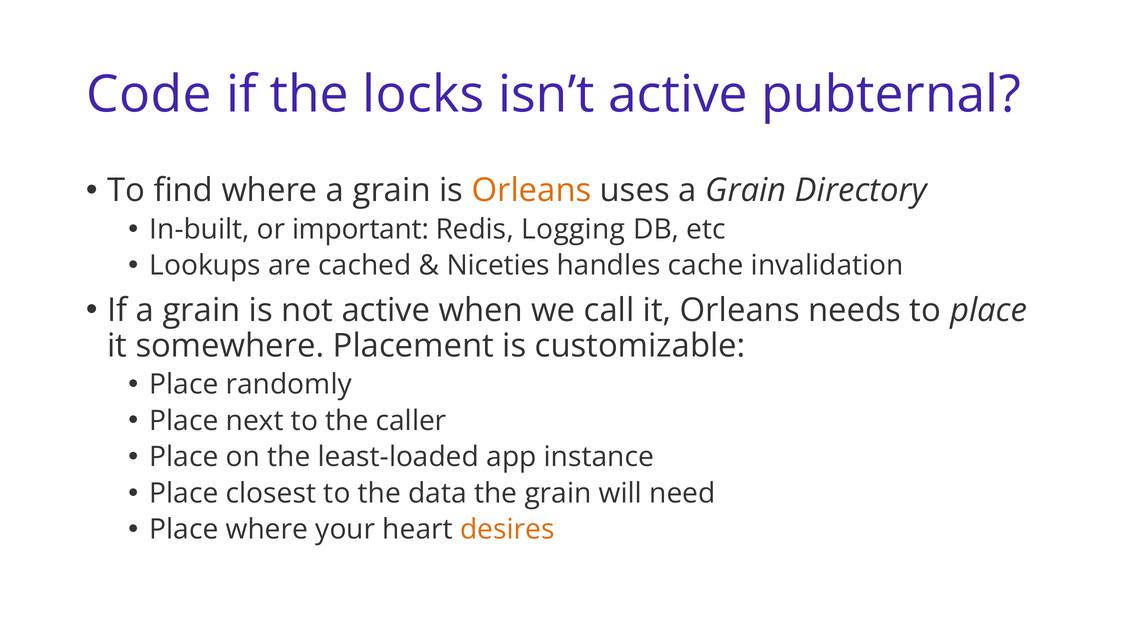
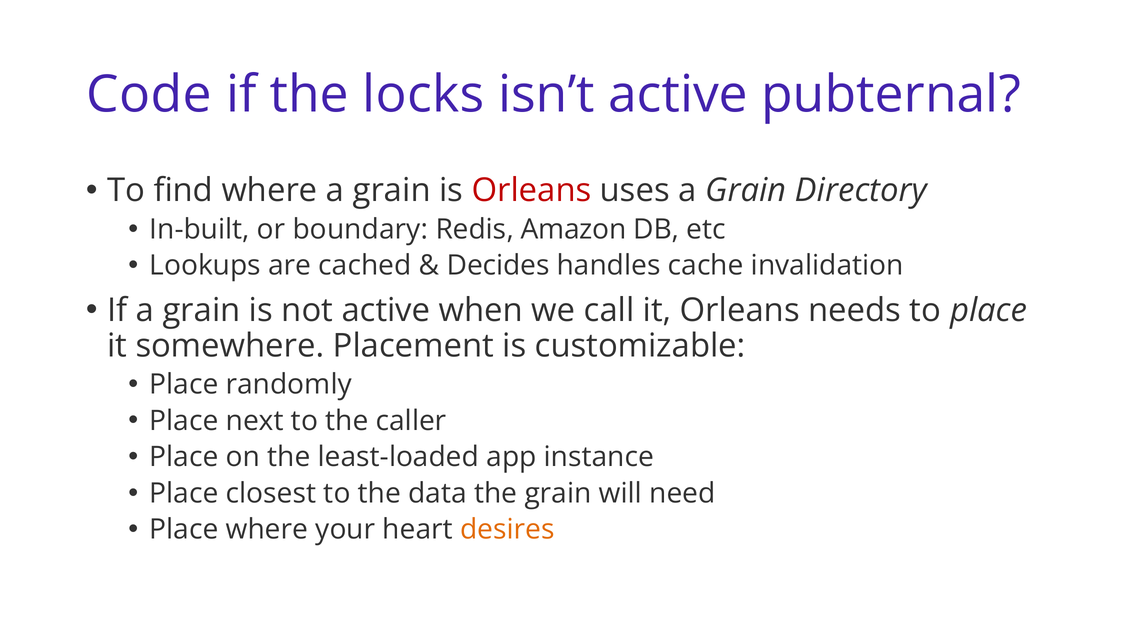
Orleans at (531, 191) colour: orange -> red
important: important -> boundary
Logging: Logging -> Amazon
Niceties: Niceties -> Decides
